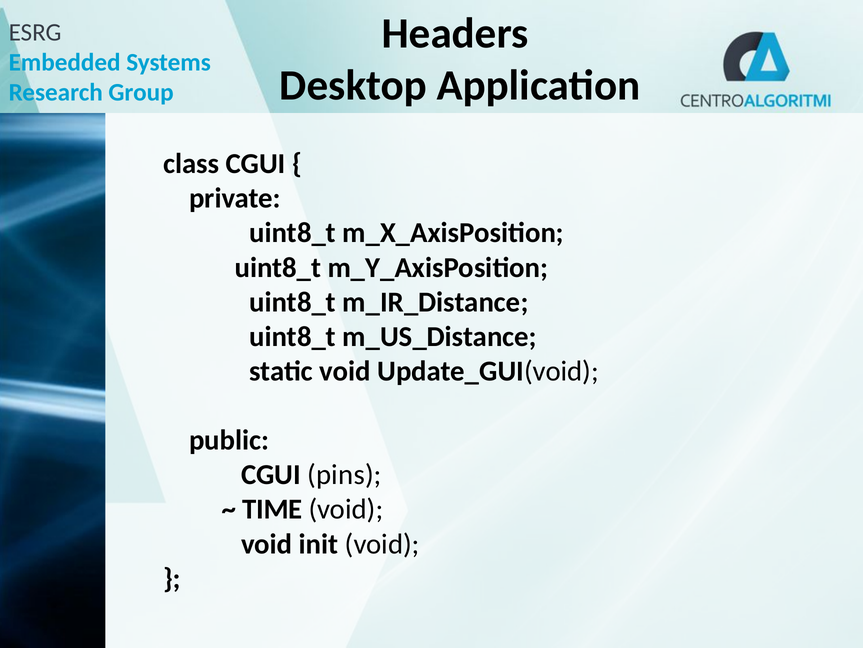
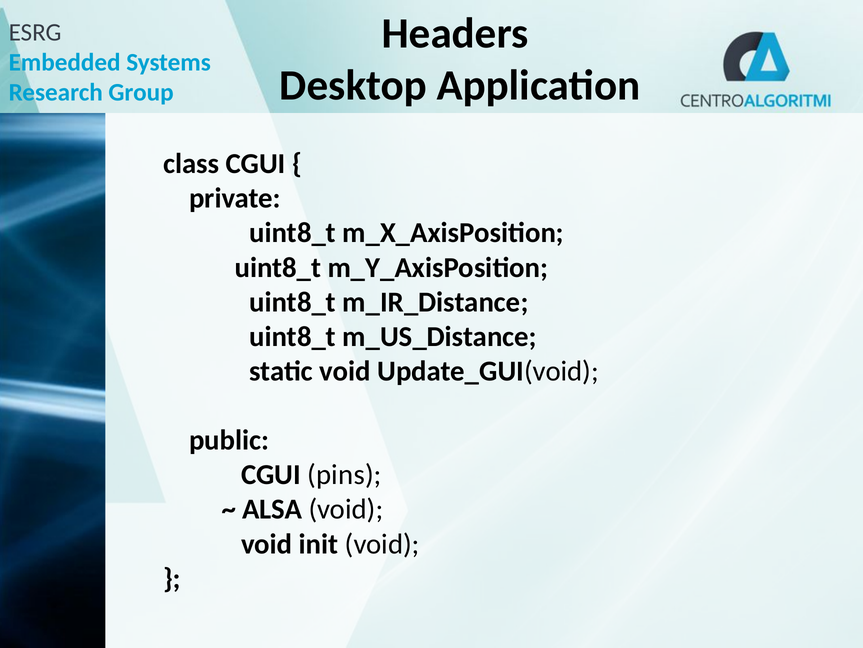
TIME: TIME -> ALSA
